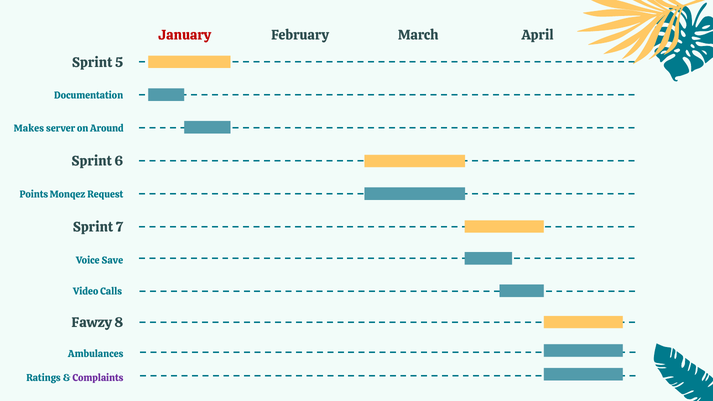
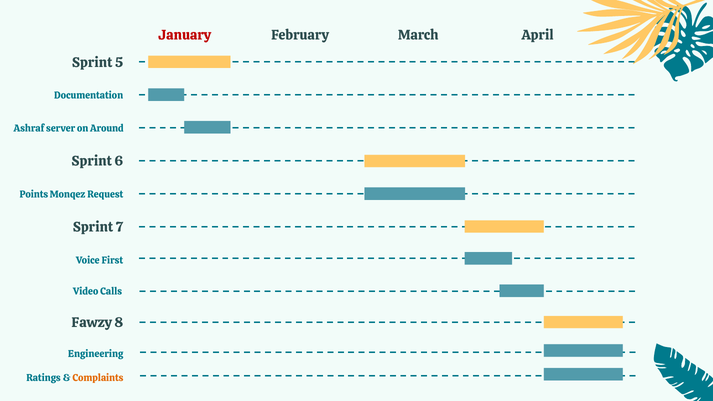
Makes: Makes -> Ashraf
Save: Save -> First
Ambulances: Ambulances -> Engineering
Complaints colour: purple -> orange
